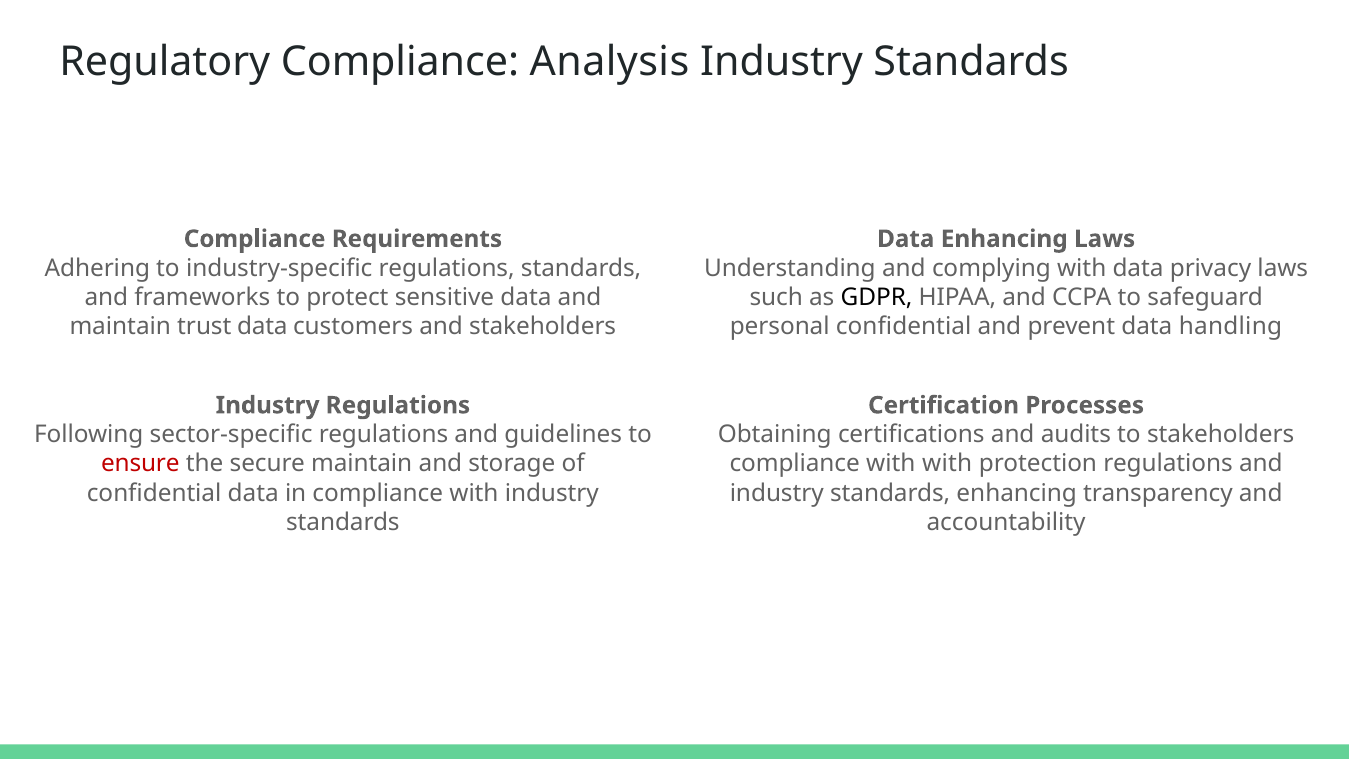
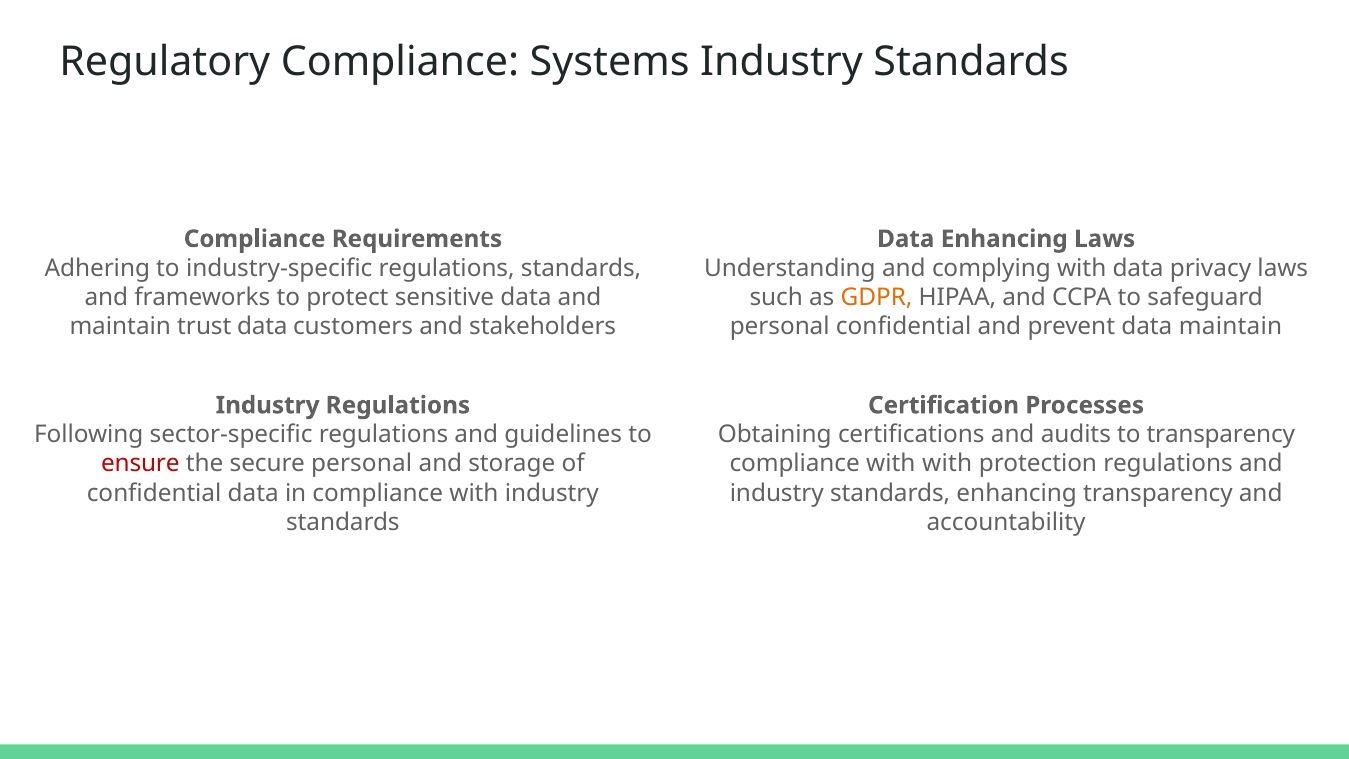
Analysis: Analysis -> Systems
GDPR colour: black -> orange
data handling: handling -> maintain
to stakeholders: stakeholders -> transparency
secure maintain: maintain -> personal
